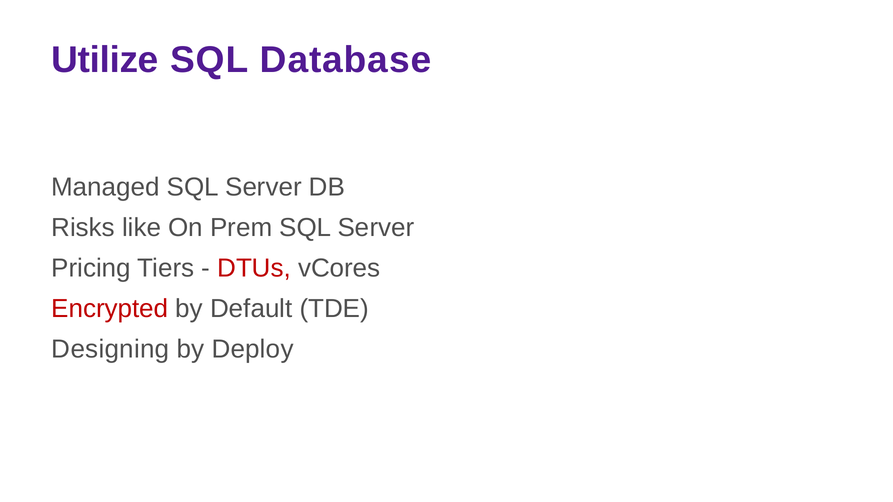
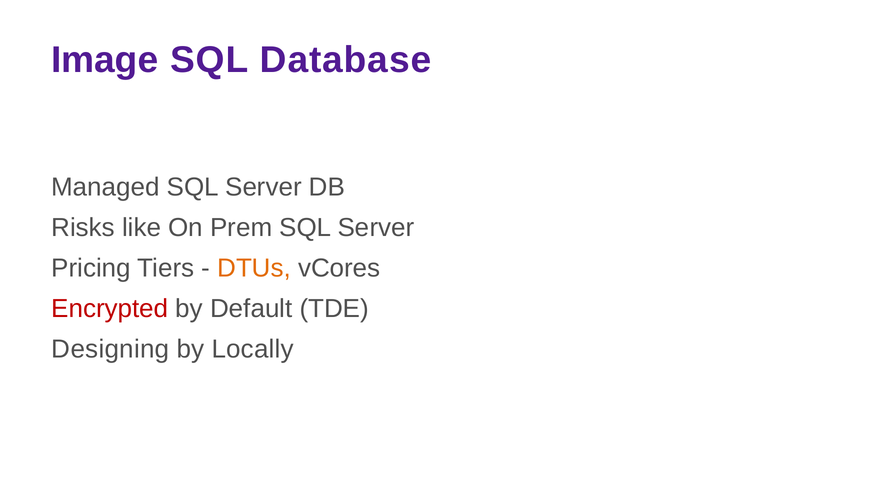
Utilize: Utilize -> Image
DTUs colour: red -> orange
Deploy: Deploy -> Locally
